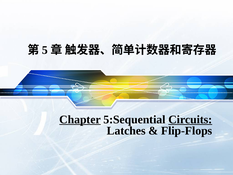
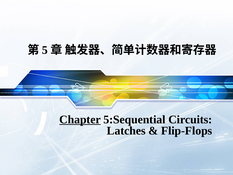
Circuits underline: present -> none
